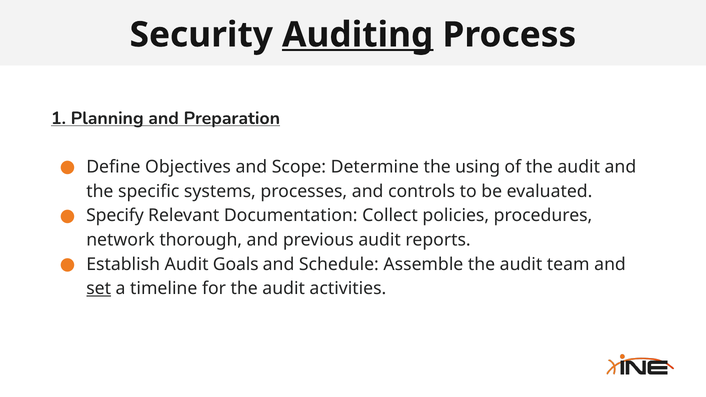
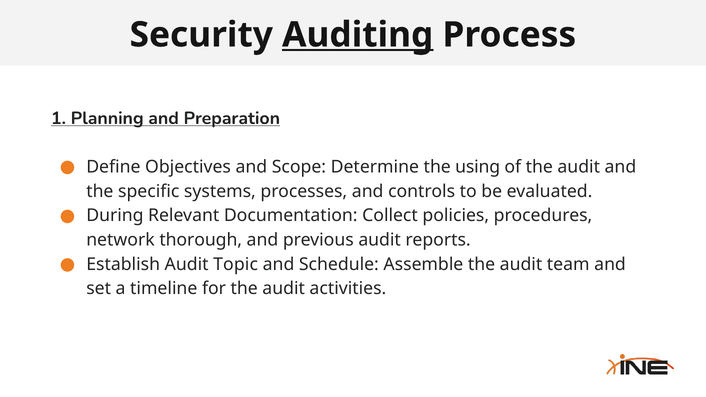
Specify: Specify -> During
Goals: Goals -> Topic
set underline: present -> none
